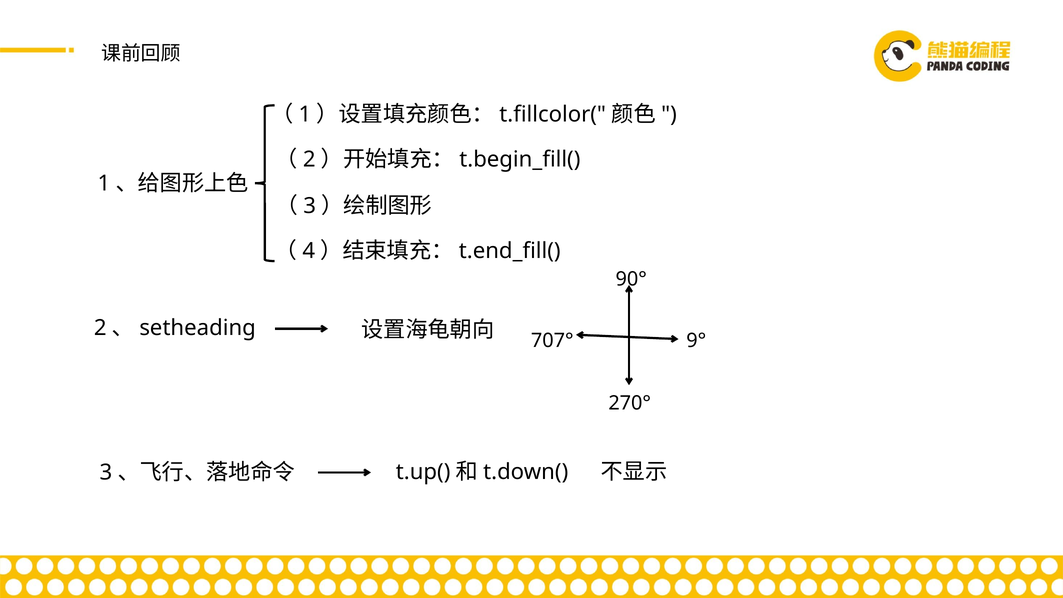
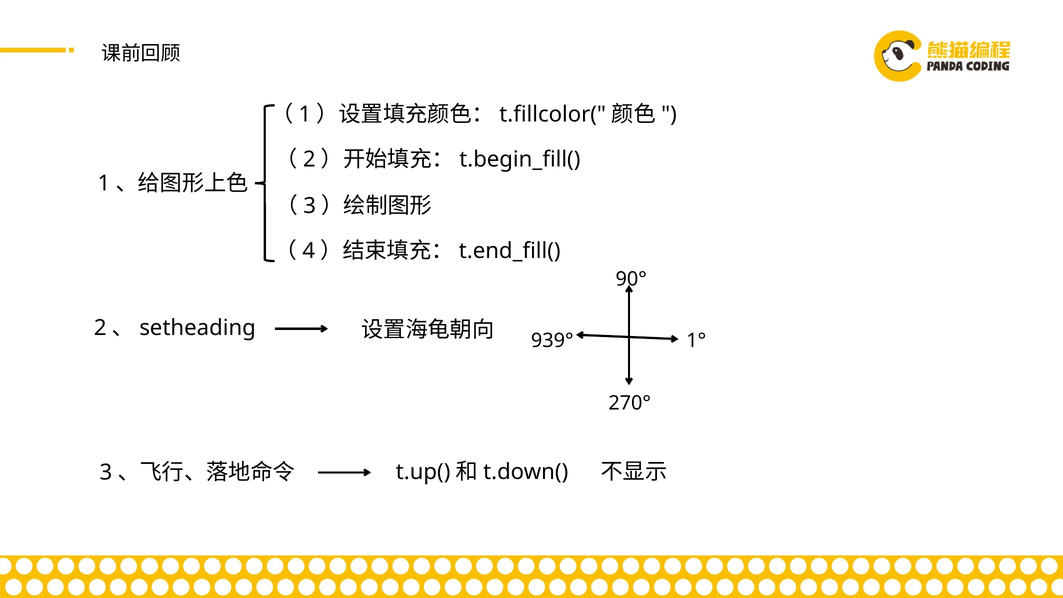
707°: 707° -> 939°
9°: 9° -> 1°
